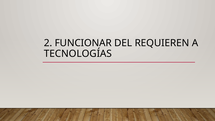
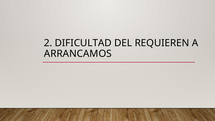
FUNCIONAR: FUNCIONAR -> DIFICULTAD
TECNOLOGÍAS: TECNOLOGÍAS -> ARRANCAMOS
